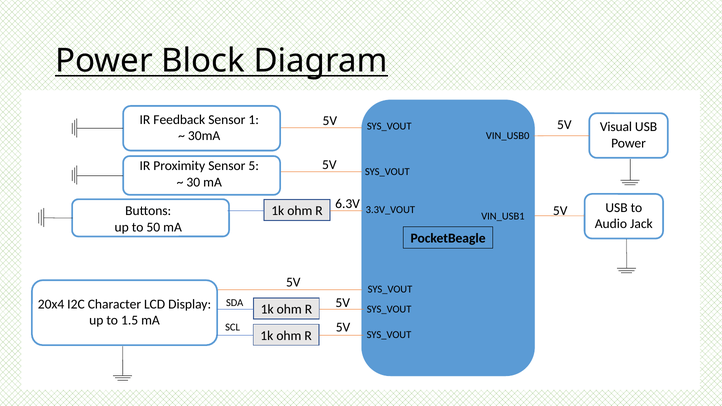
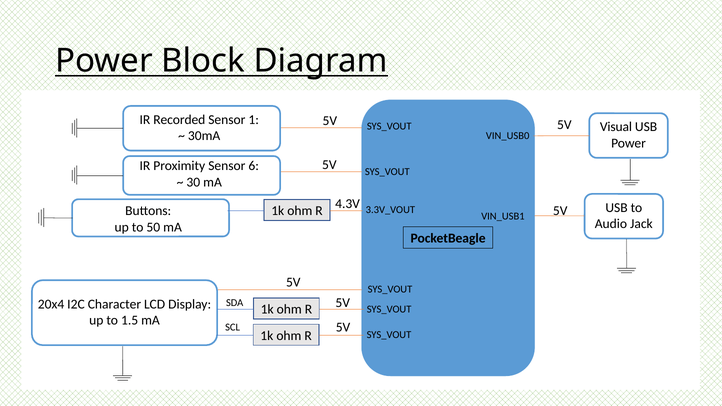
Feedback: Feedback -> Recorded
5: 5 -> 6
6.3V: 6.3V -> 4.3V
